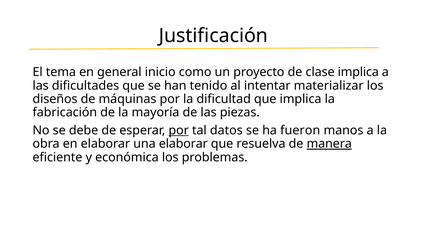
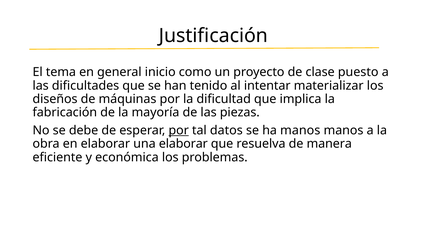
clase implica: implica -> puesto
ha fueron: fueron -> manos
manera underline: present -> none
